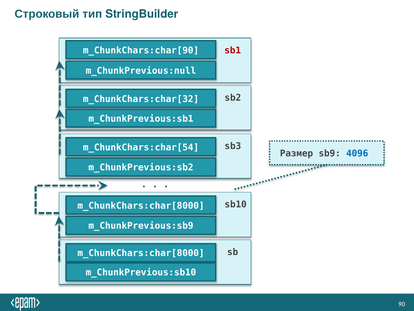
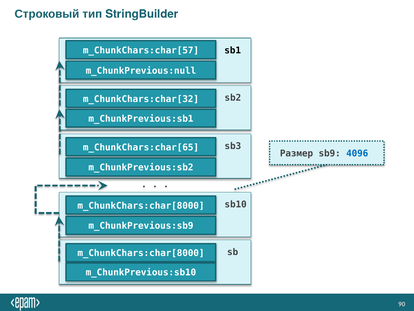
sb1 colour: red -> black
m_ChunkChars:char[90: m_ChunkChars:char[90 -> m_ChunkChars:char[57
m_ChunkChars:char[54: m_ChunkChars:char[54 -> m_ChunkChars:char[65
